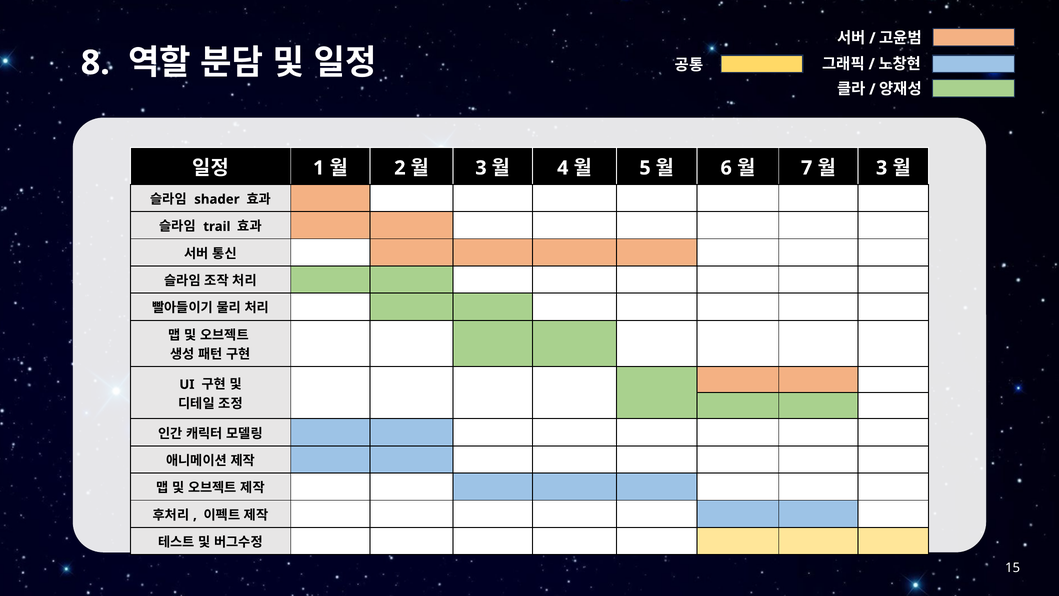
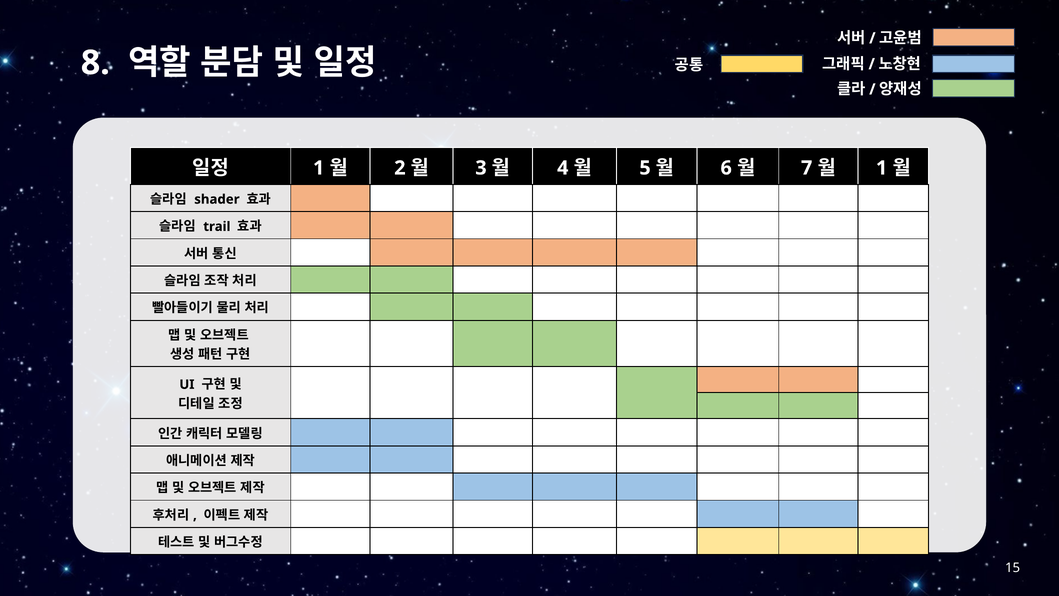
3 at (882, 168): 3 -> 1
